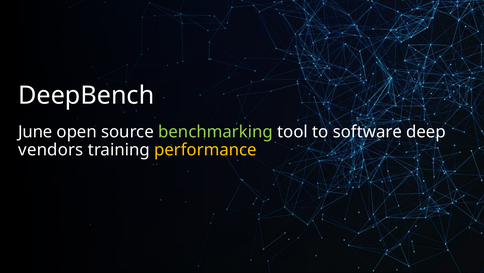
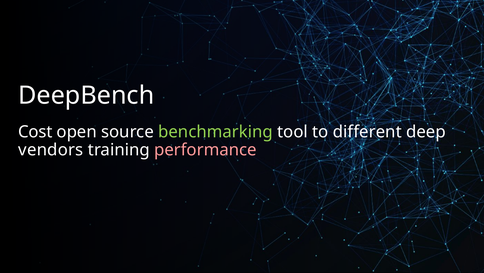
June: June -> Cost
software: software -> different
performance colour: yellow -> pink
